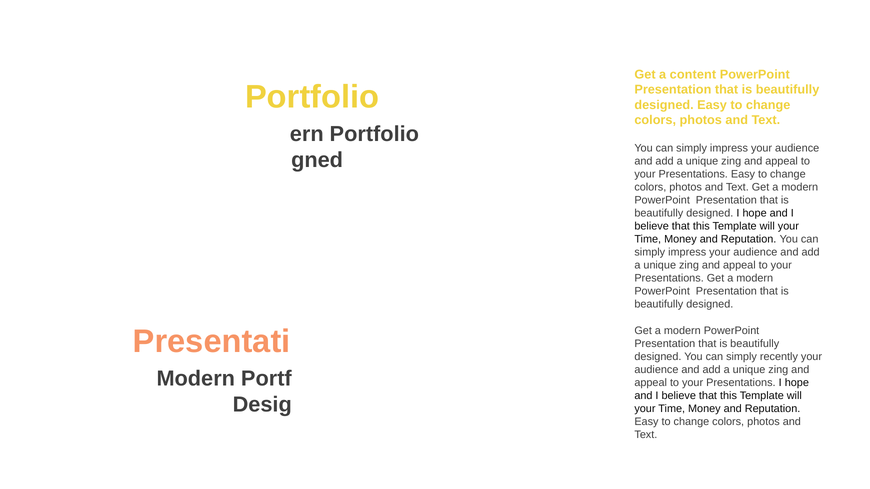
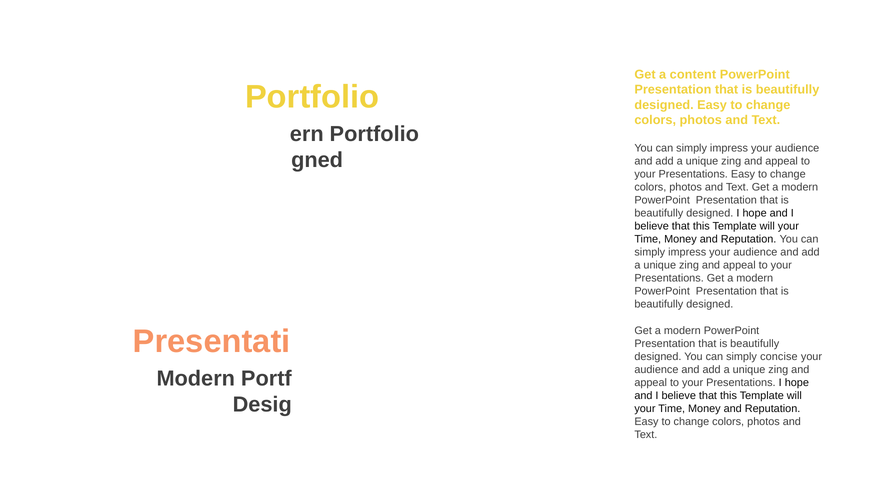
recently: recently -> concise
